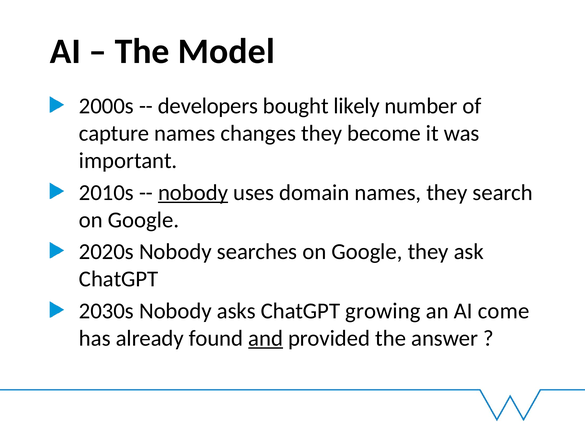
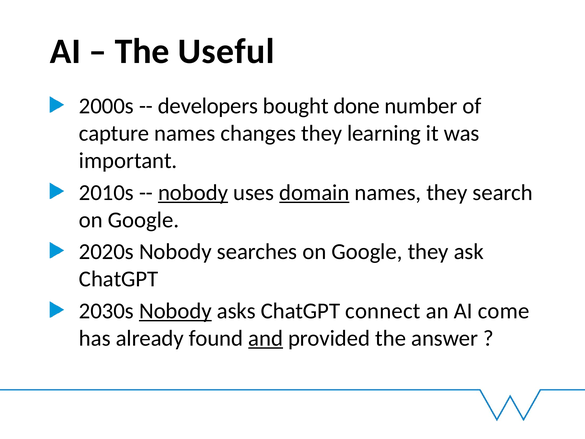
Model: Model -> Useful
likely: likely -> done
become: become -> learning
domain underline: none -> present
Nobody at (175, 311) underline: none -> present
growing: growing -> connect
